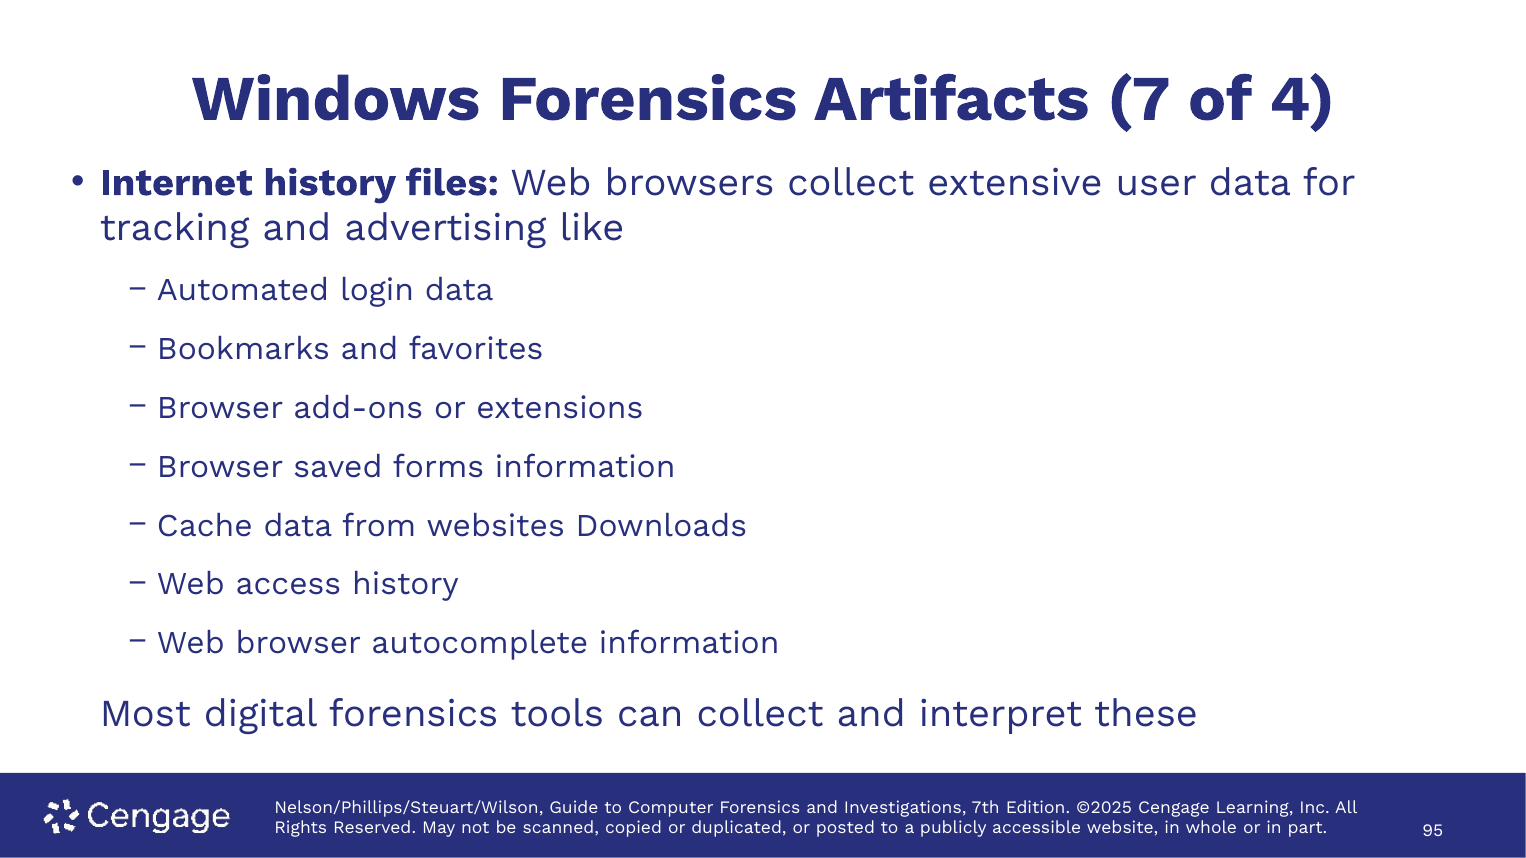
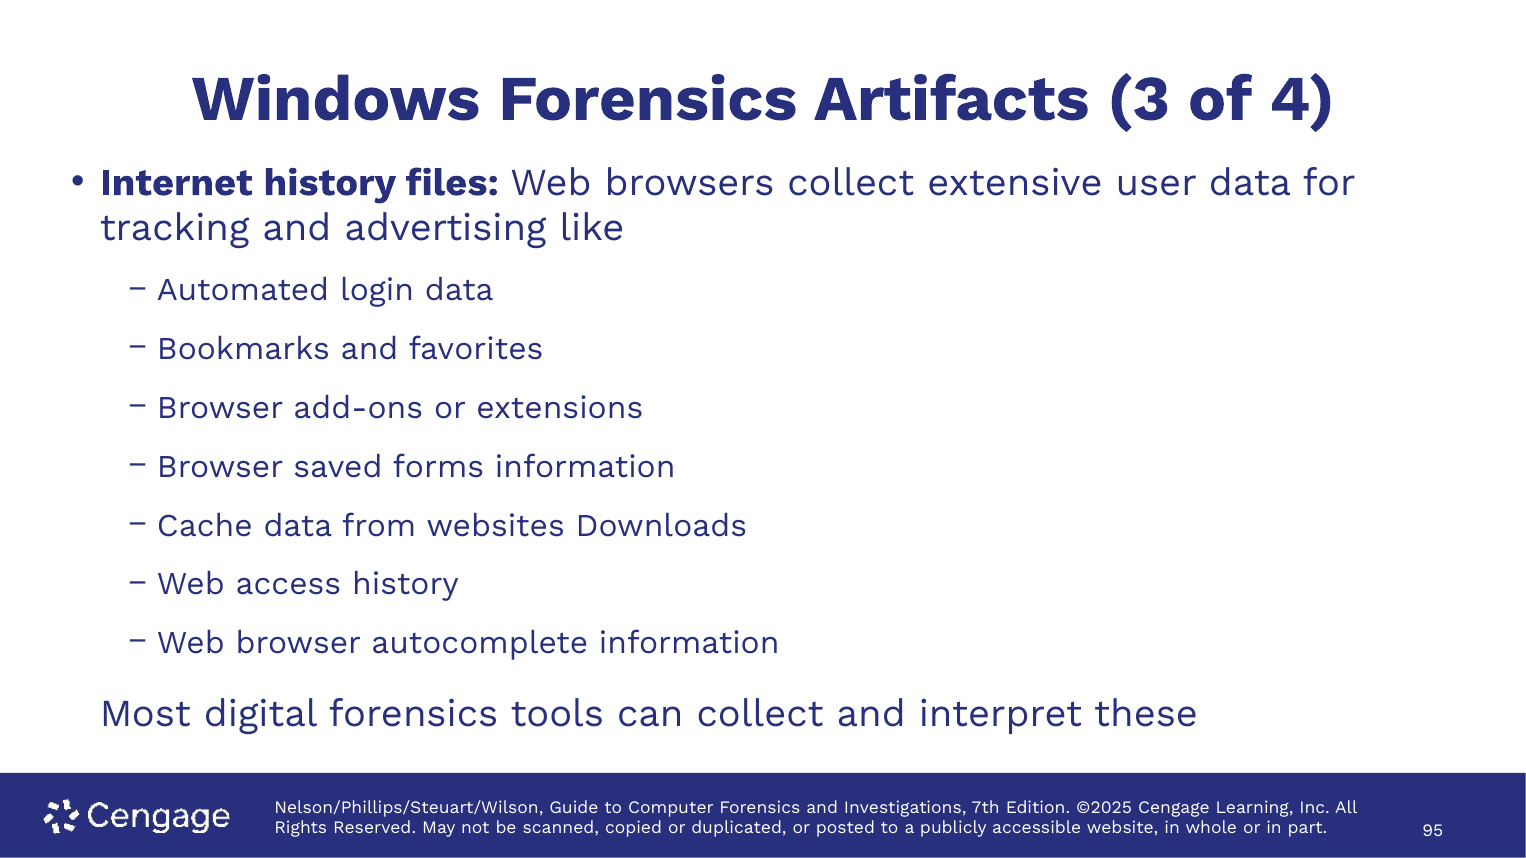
7: 7 -> 3
